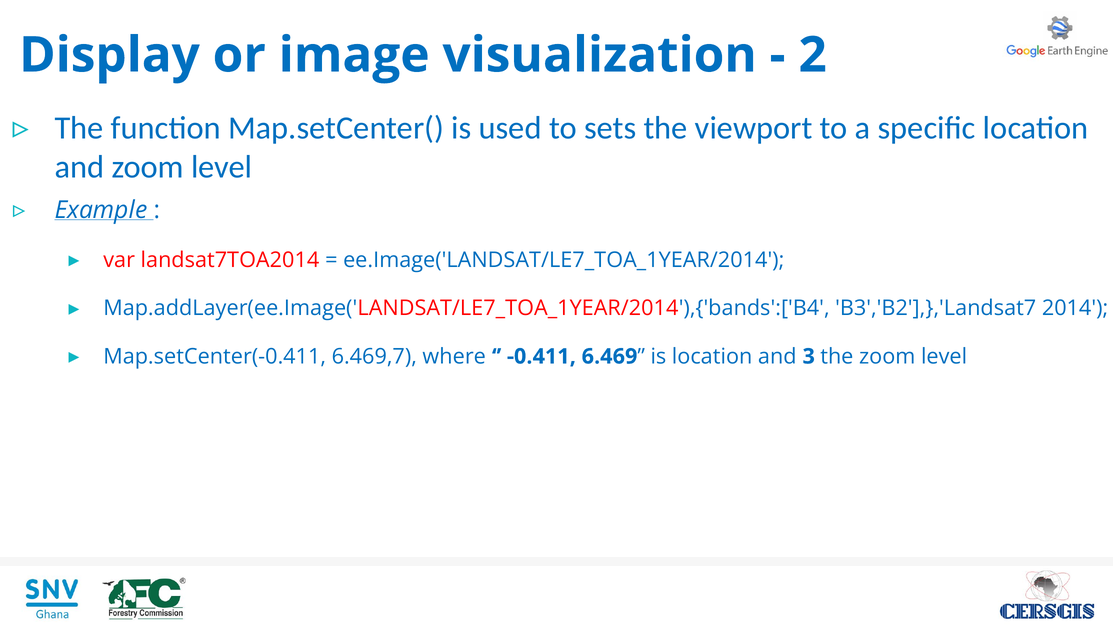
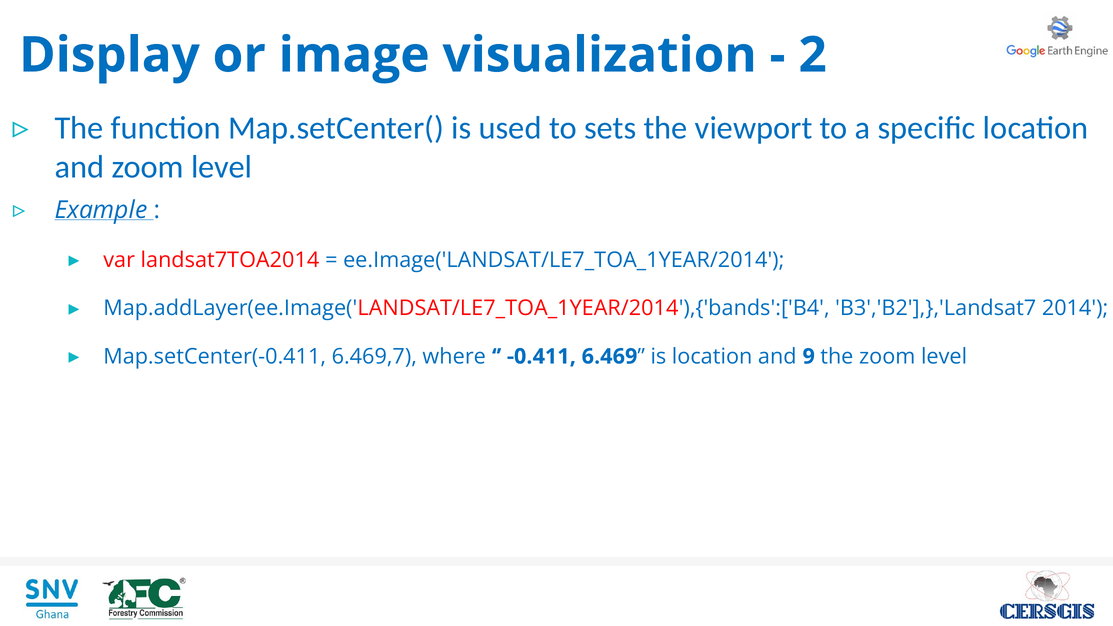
3: 3 -> 9
